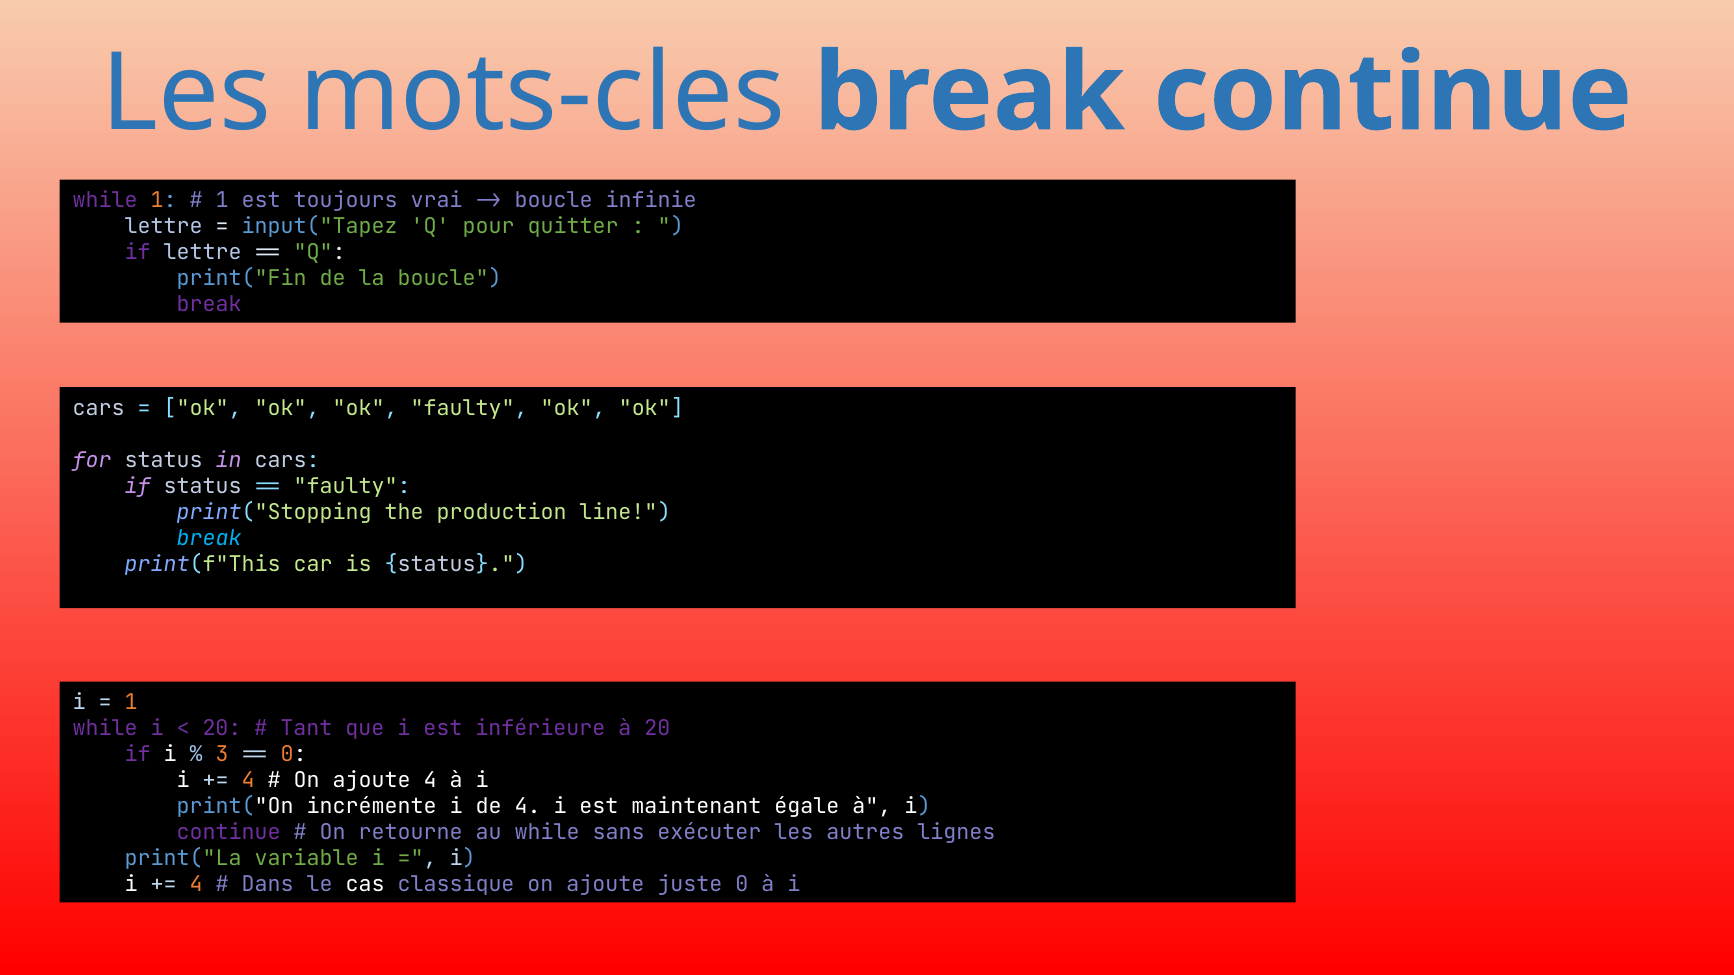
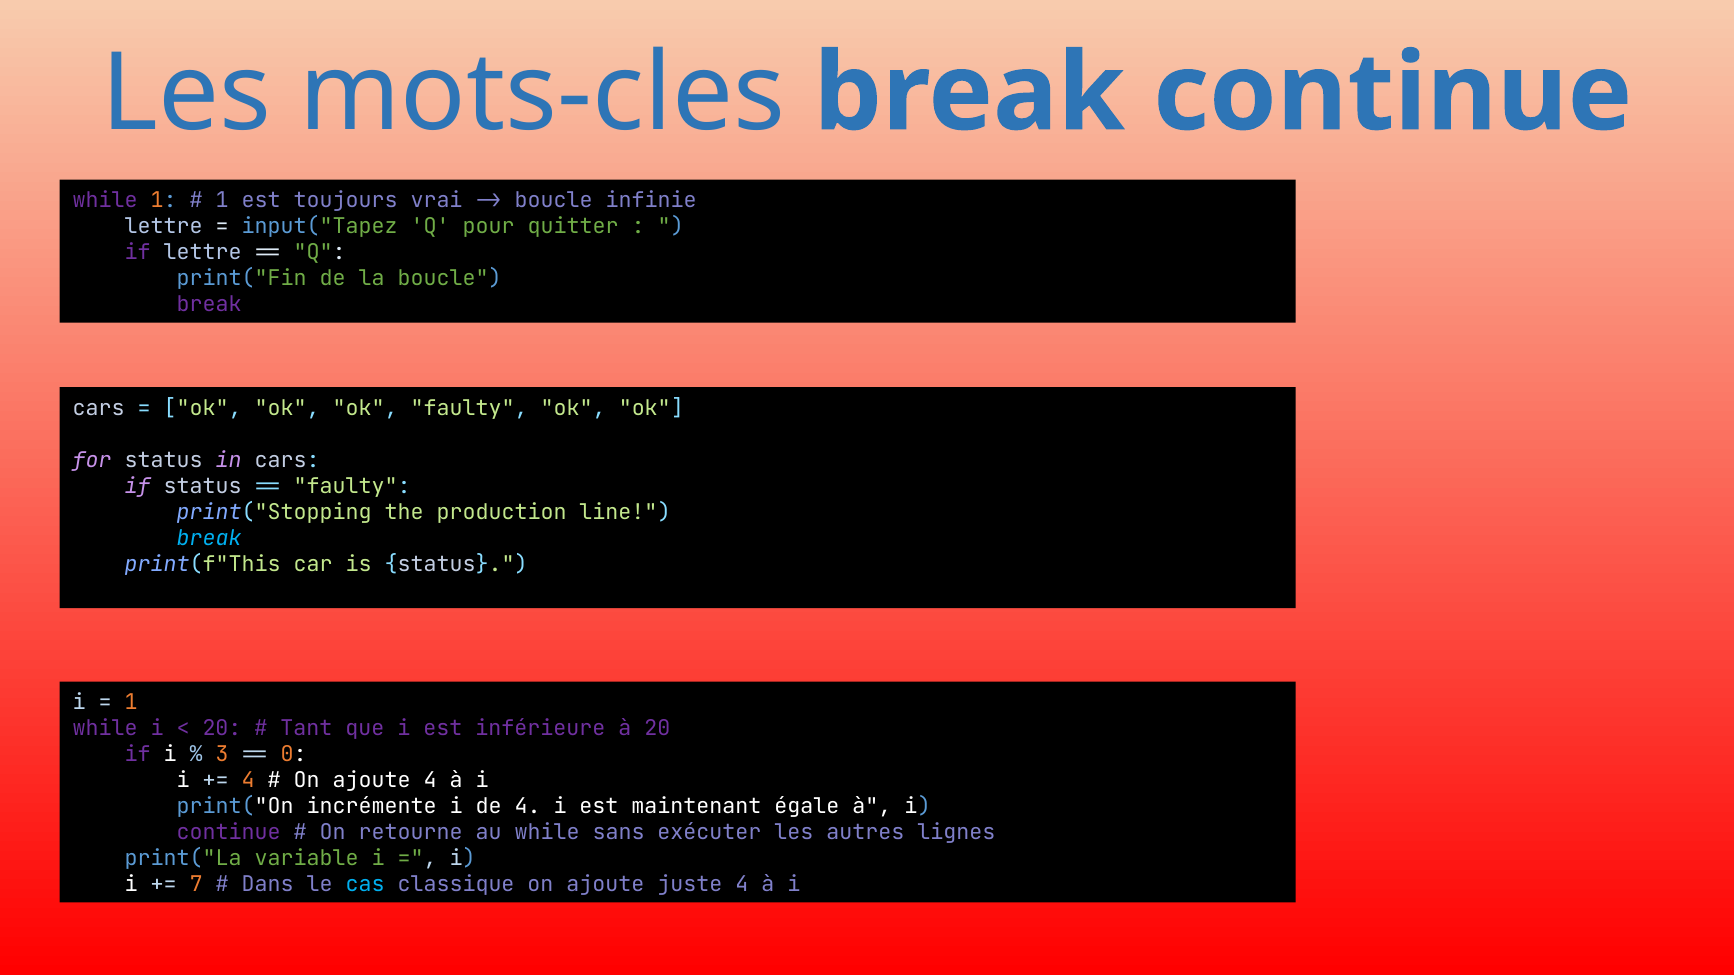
4 at (196, 885): 4 -> 7
cas colour: white -> light blue
juste 0: 0 -> 4
